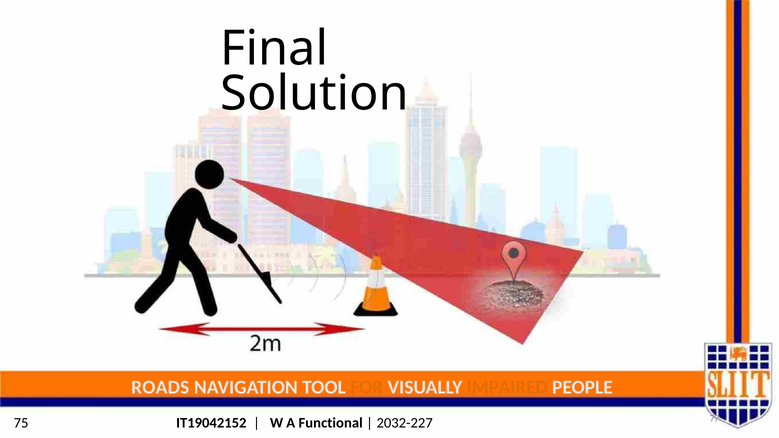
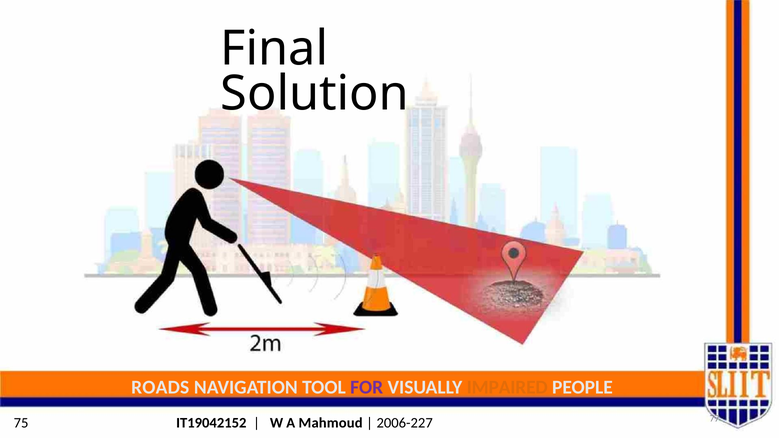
FOR colour: orange -> purple
Functional: Functional -> Mahmoud
2032-227: 2032-227 -> 2006-227
